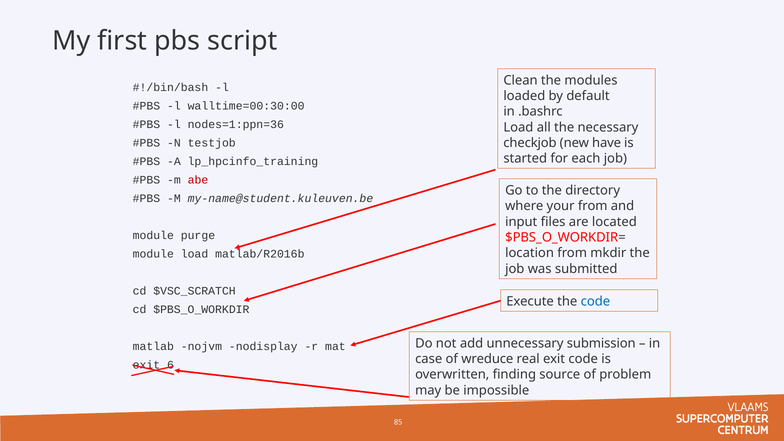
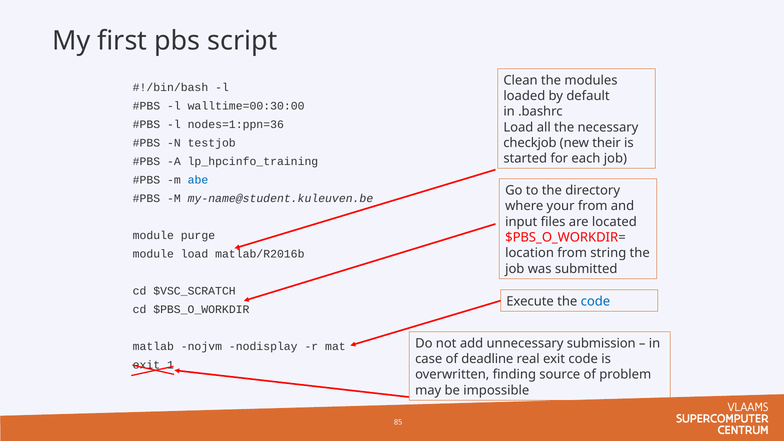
have: have -> their
abe colour: red -> blue
mkdir: mkdir -> string
wreduce: wreduce -> deadline
6: 6 -> 1
